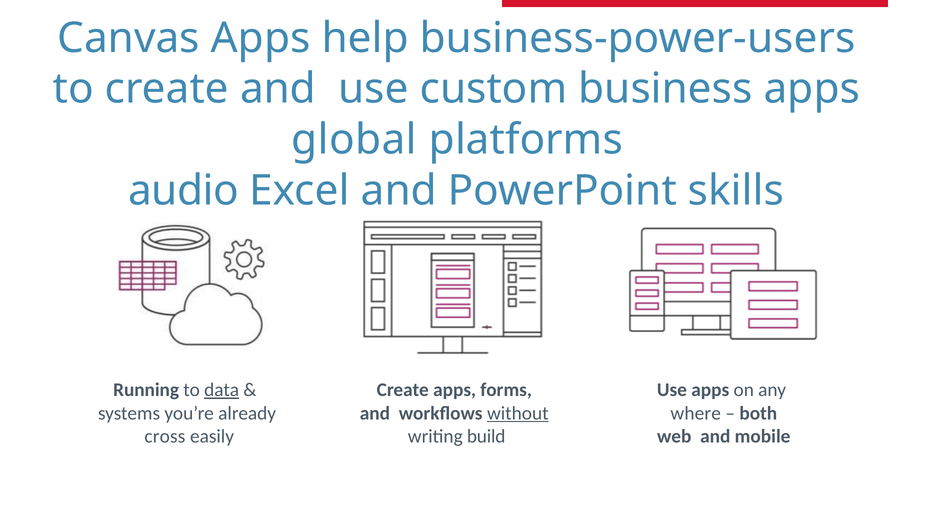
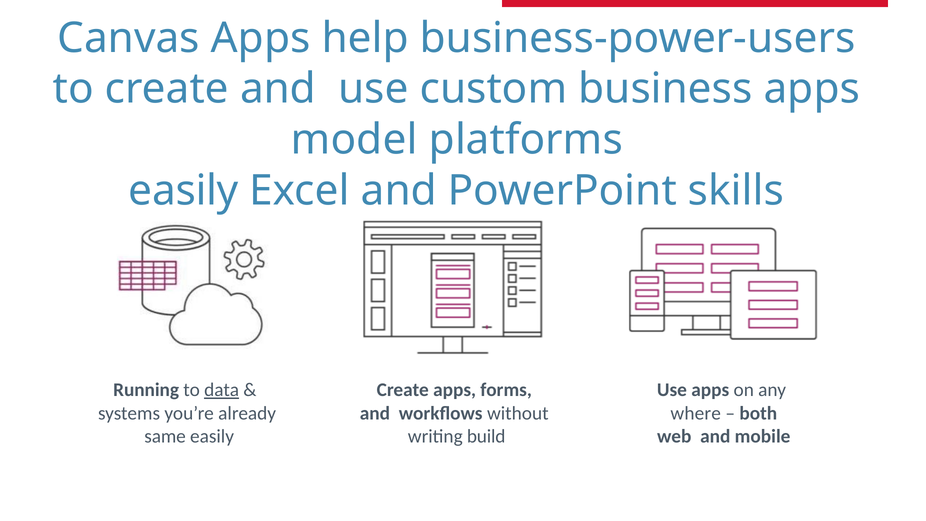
global: global -> model
audio at (184, 191): audio -> easily
without underline: present -> none
cross: cross -> same
